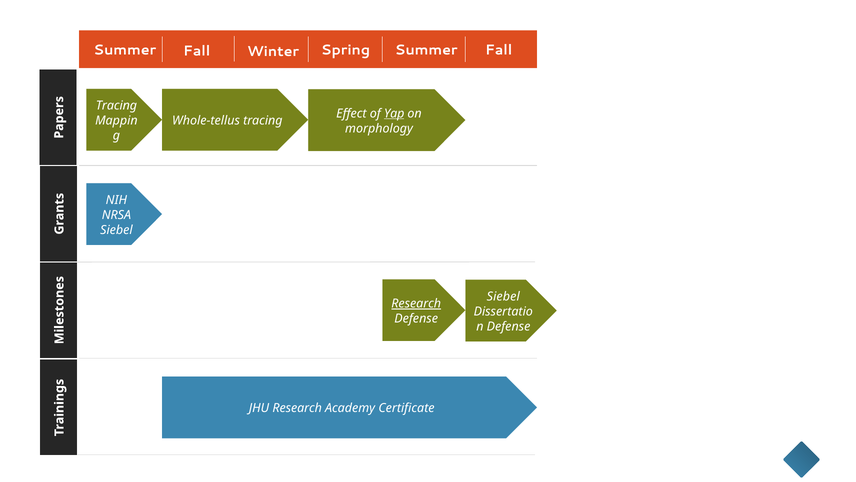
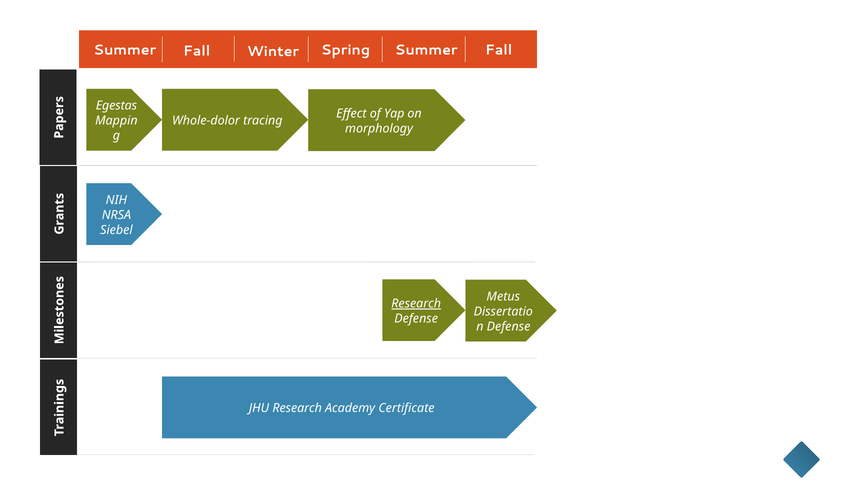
Tracing at (116, 106): Tracing -> Egestas
Yap underline: present -> none
Whole-tellus: Whole-tellus -> Whole-dolor
Siebel at (503, 296): Siebel -> Metus
